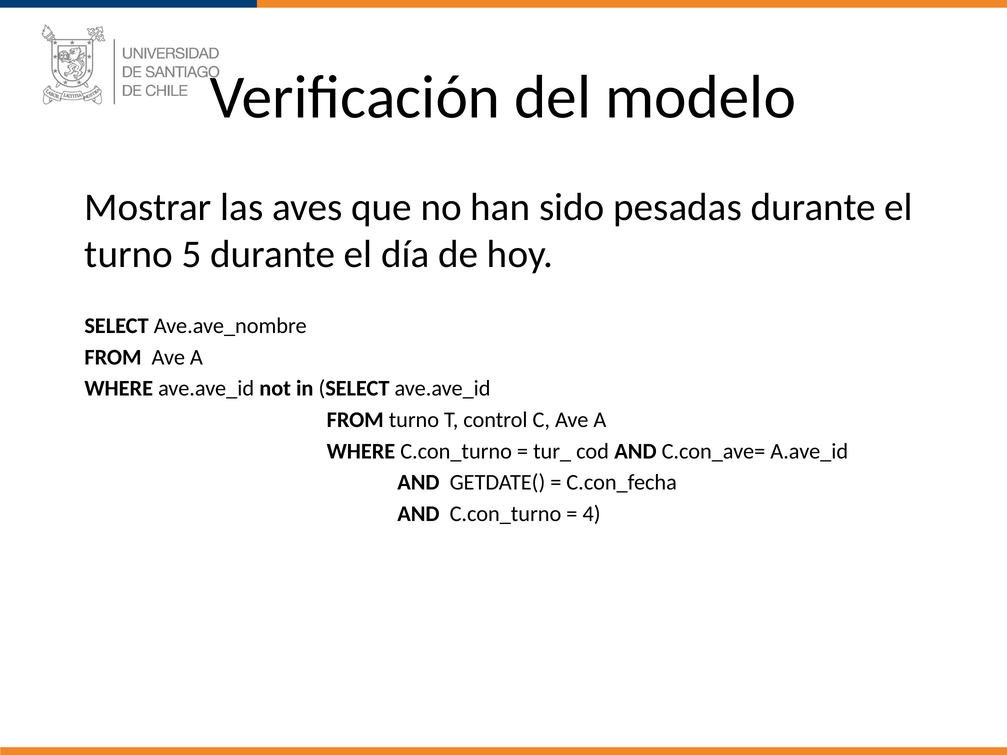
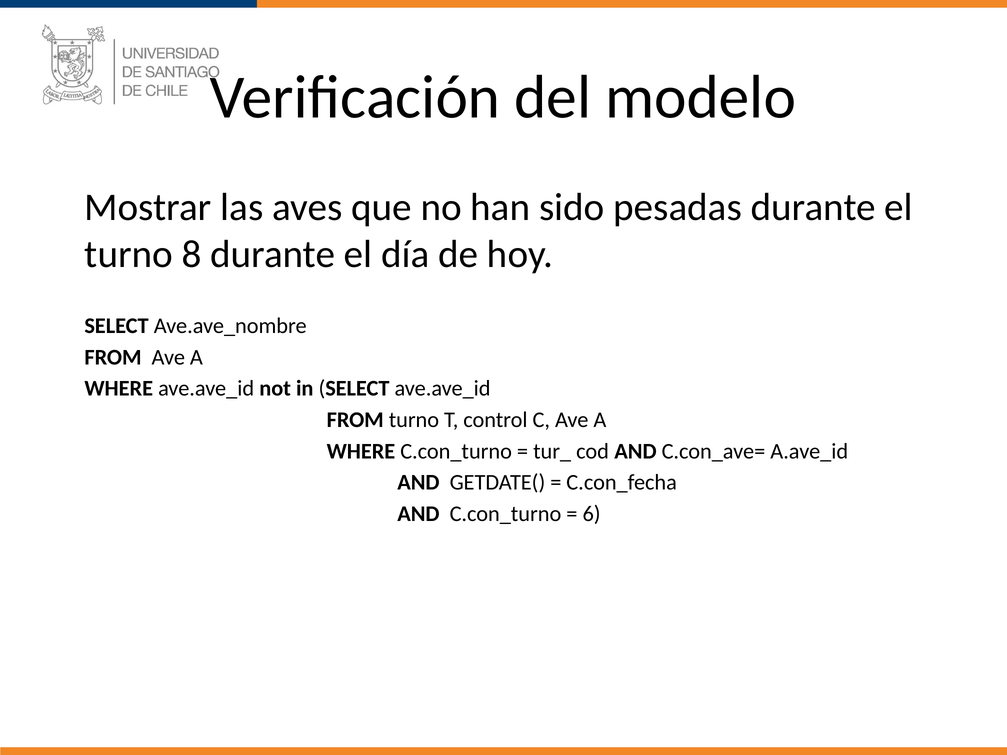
5: 5 -> 8
4: 4 -> 6
